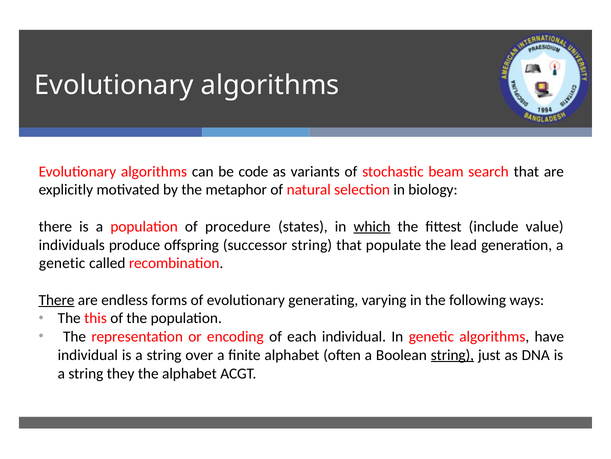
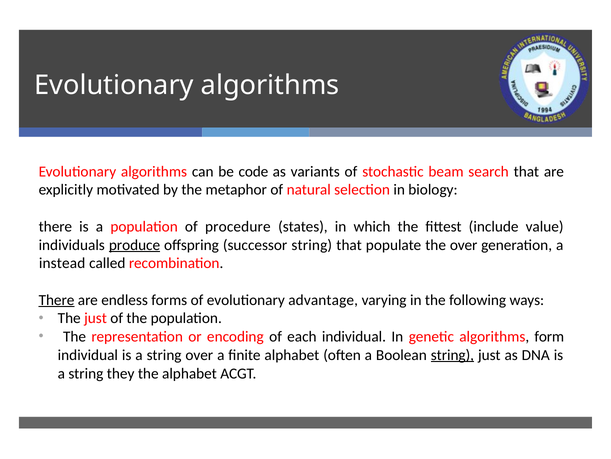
which underline: present -> none
produce underline: none -> present
the lead: lead -> over
genetic at (62, 263): genetic -> instead
generating: generating -> advantage
The this: this -> just
have: have -> form
